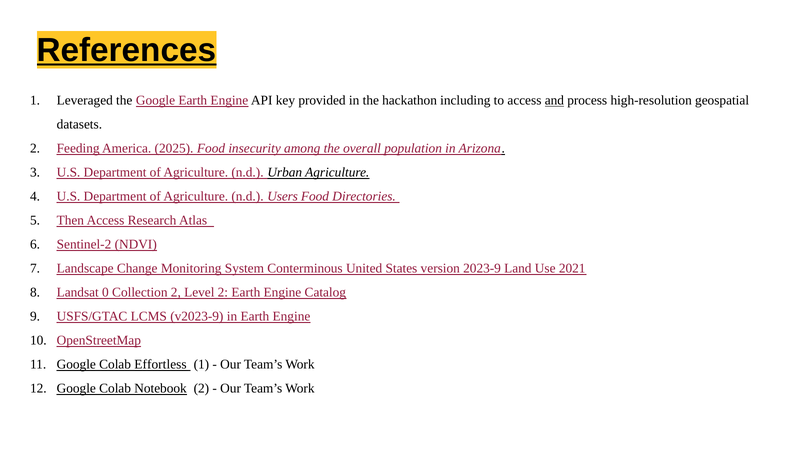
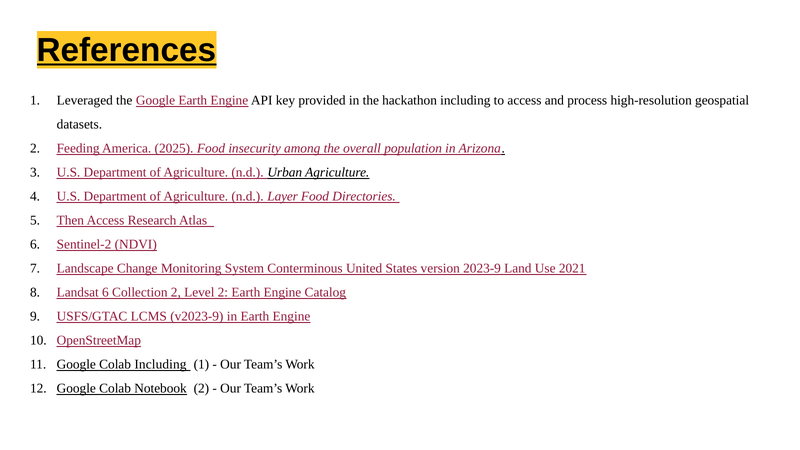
and underline: present -> none
Users: Users -> Layer
Landsat 0: 0 -> 6
Colab Effortless: Effortless -> Including
